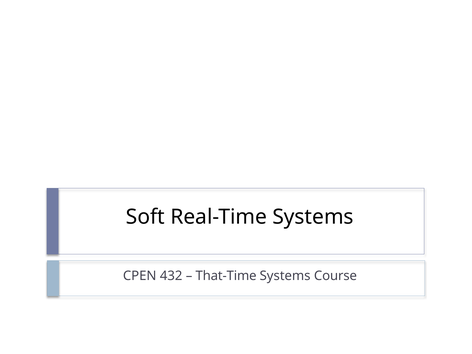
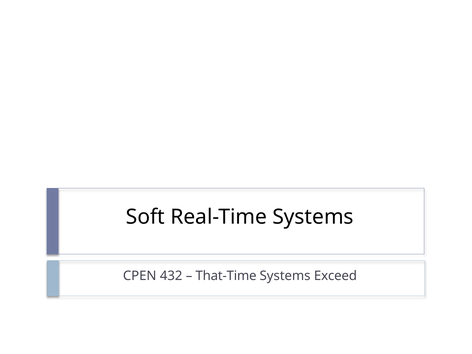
Course: Course -> Exceed
